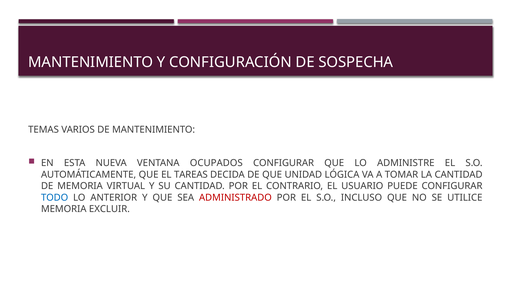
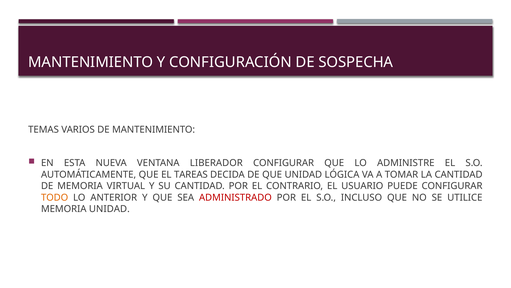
OCUPADOS: OCUPADOS -> LIBERADOR
TODO colour: blue -> orange
MEMORIA EXCLUIR: EXCLUIR -> UNIDAD
